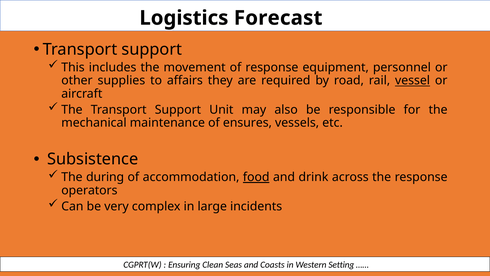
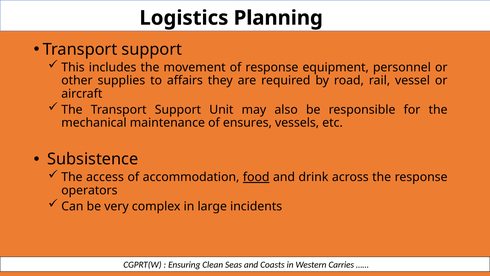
Forecast: Forecast -> Planning
vessel underline: present -> none
during: during -> access
Setting: Setting -> Carries
